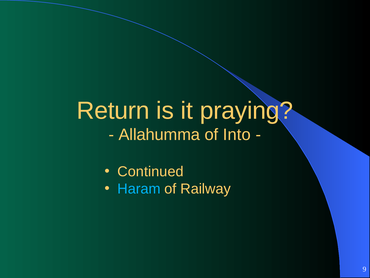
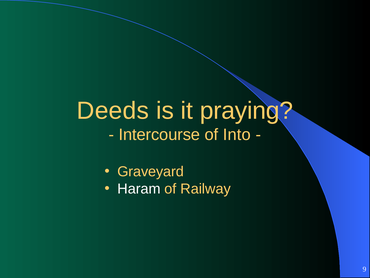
Return: Return -> Deeds
Allahumma: Allahumma -> Intercourse
Continued: Continued -> Graveyard
Haram colour: light blue -> white
